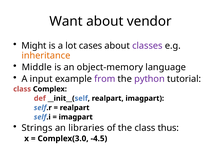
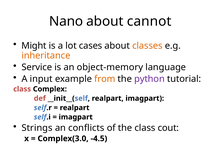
Want: Want -> Nano
vendor: vendor -> cannot
classes colour: purple -> orange
Middle: Middle -> Service
from colour: purple -> orange
libraries: libraries -> conflicts
thus: thus -> cout
